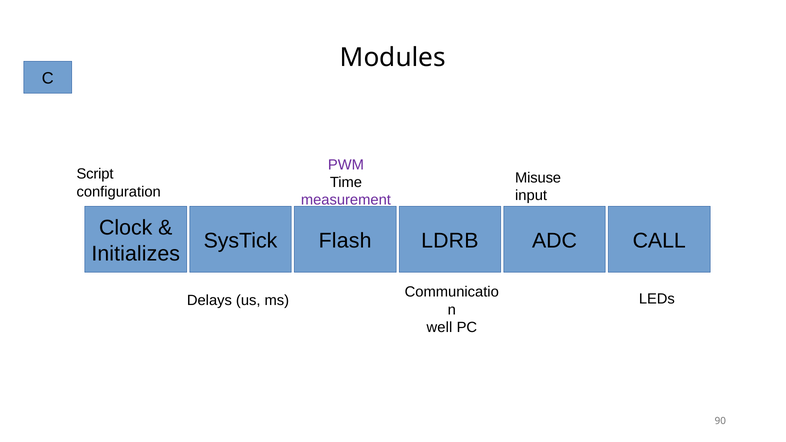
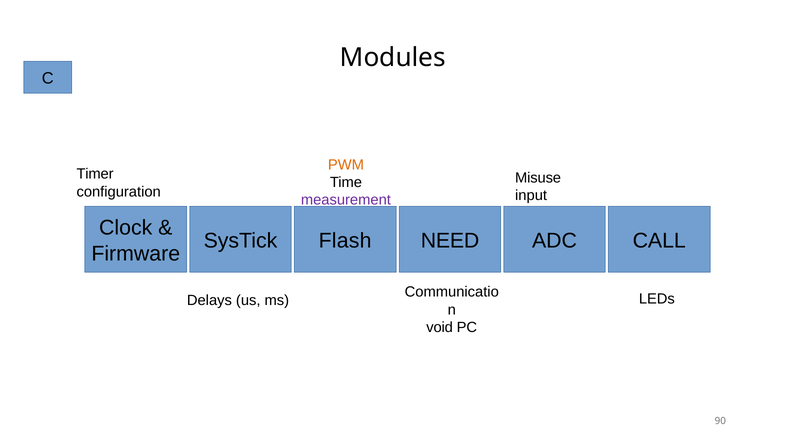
PWM colour: purple -> orange
Script: Script -> Timer
LDRB: LDRB -> NEED
Initializes: Initializes -> Firmware
well: well -> void
